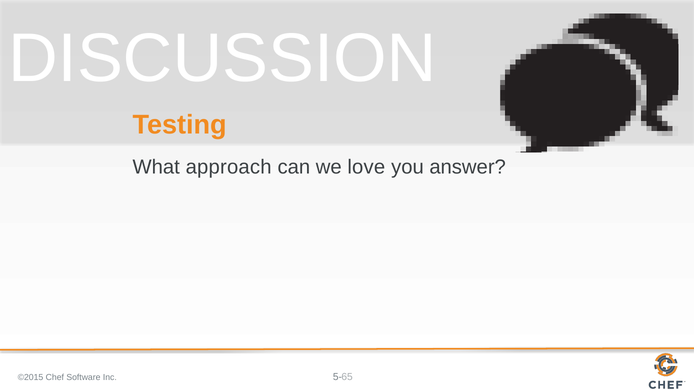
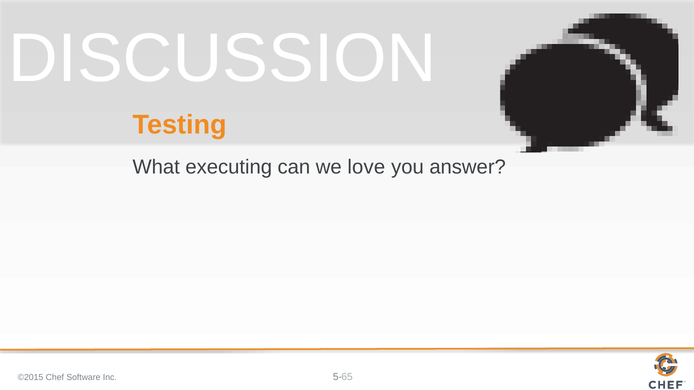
approach: approach -> executing
